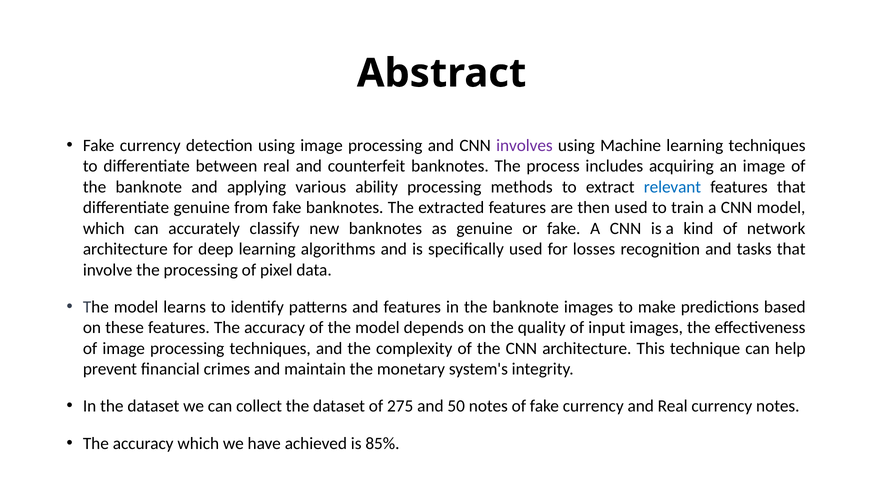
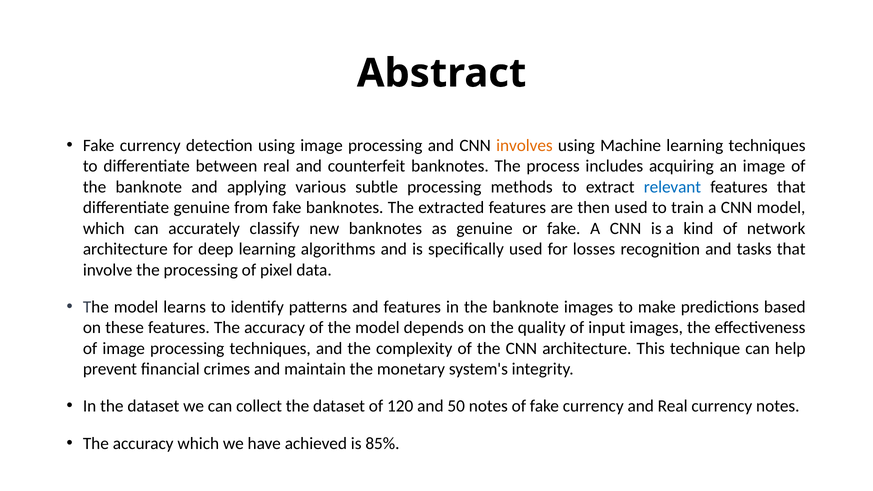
involves colour: purple -> orange
ability: ability -> subtle
275: 275 -> 120
